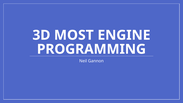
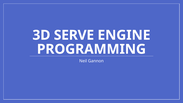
MOST: MOST -> SERVE
